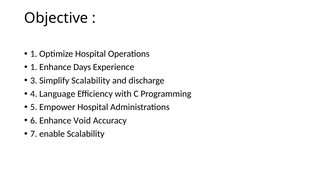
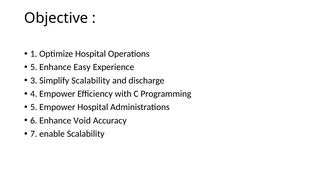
1 at (34, 67): 1 -> 5
Days: Days -> Easy
4 Language: Language -> Empower
